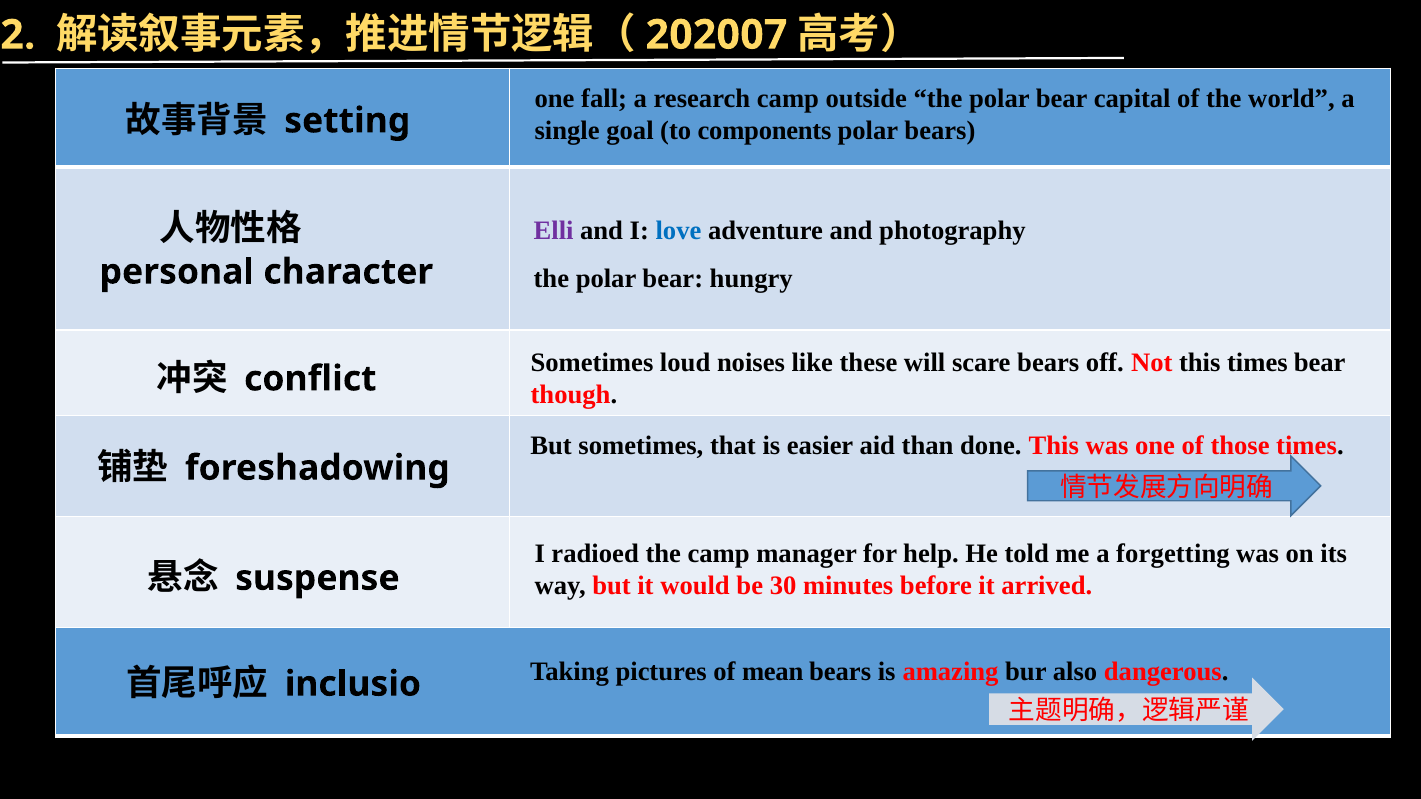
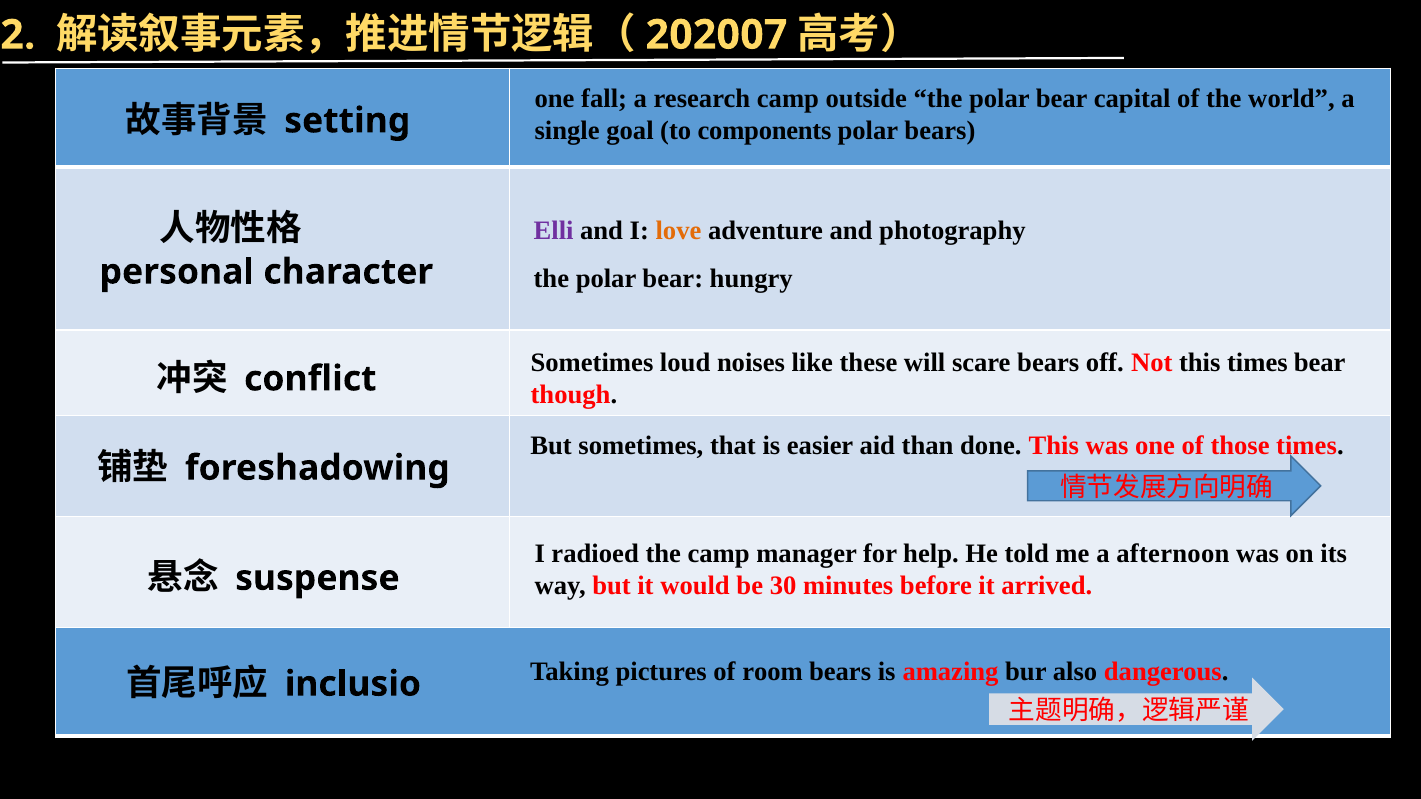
love colour: blue -> orange
forgetting: forgetting -> afternoon
mean: mean -> room
